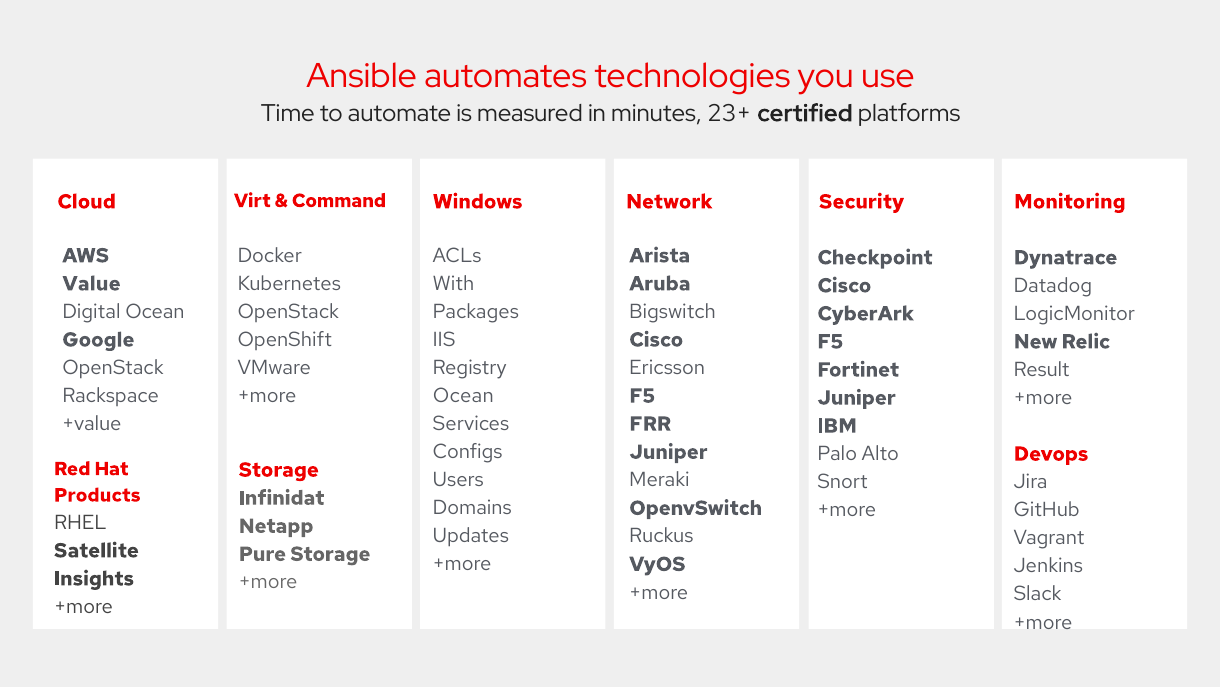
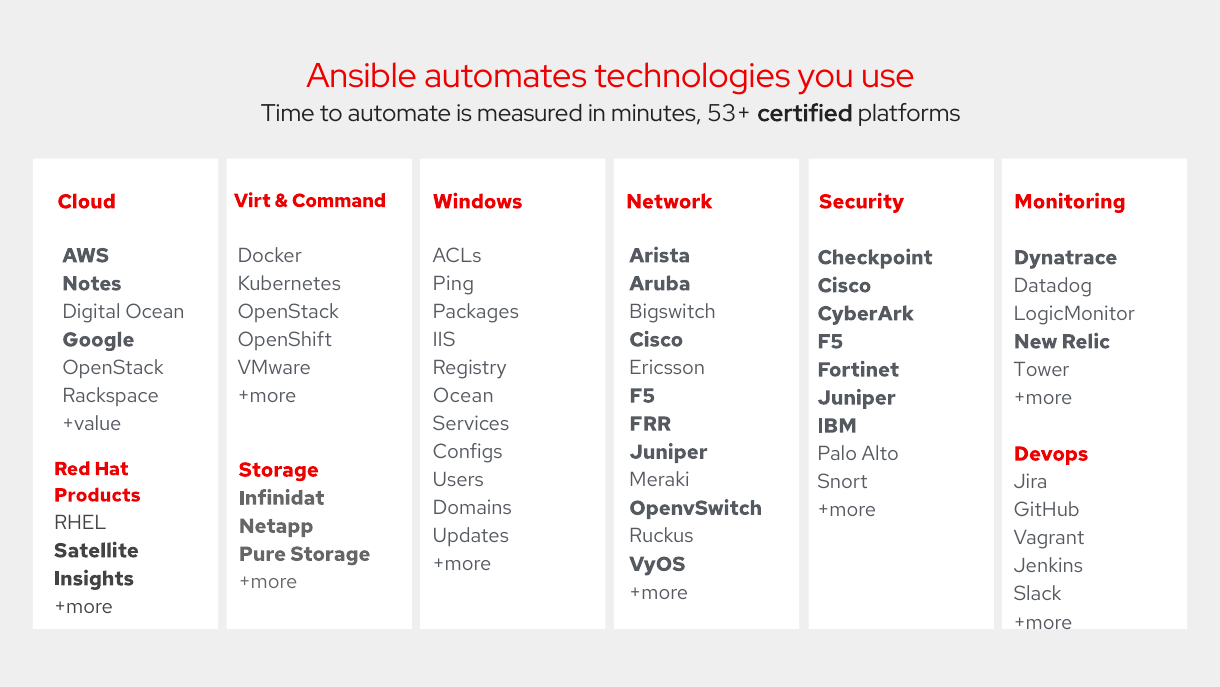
23+: 23+ -> 53+
Value: Value -> Notes
With: With -> Ping
Result: Result -> Tower
